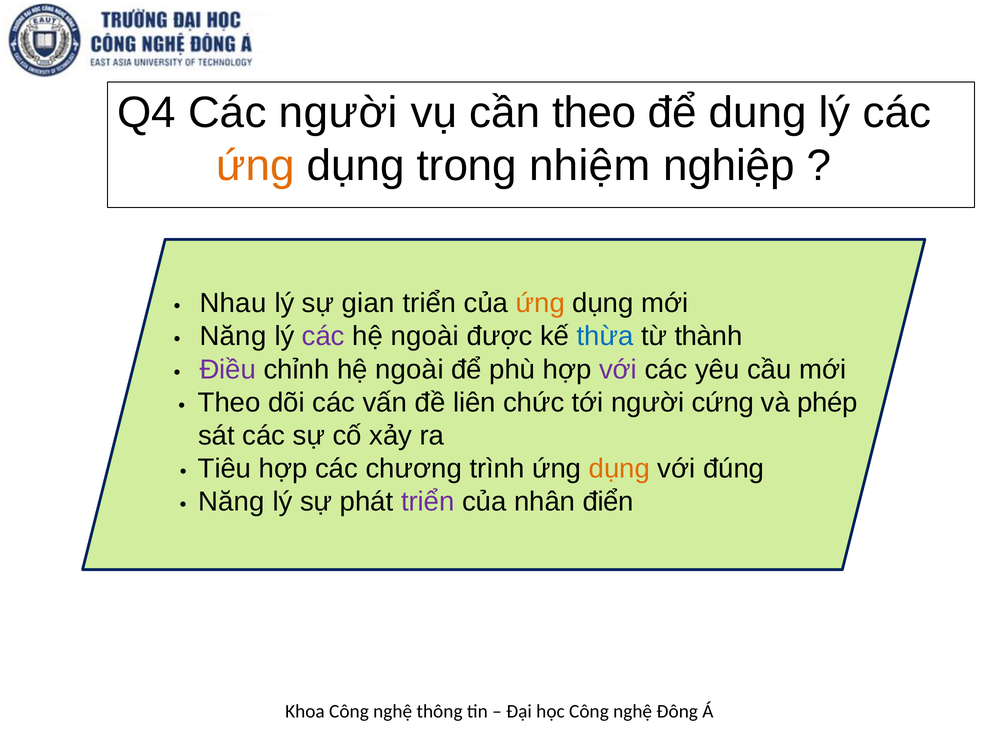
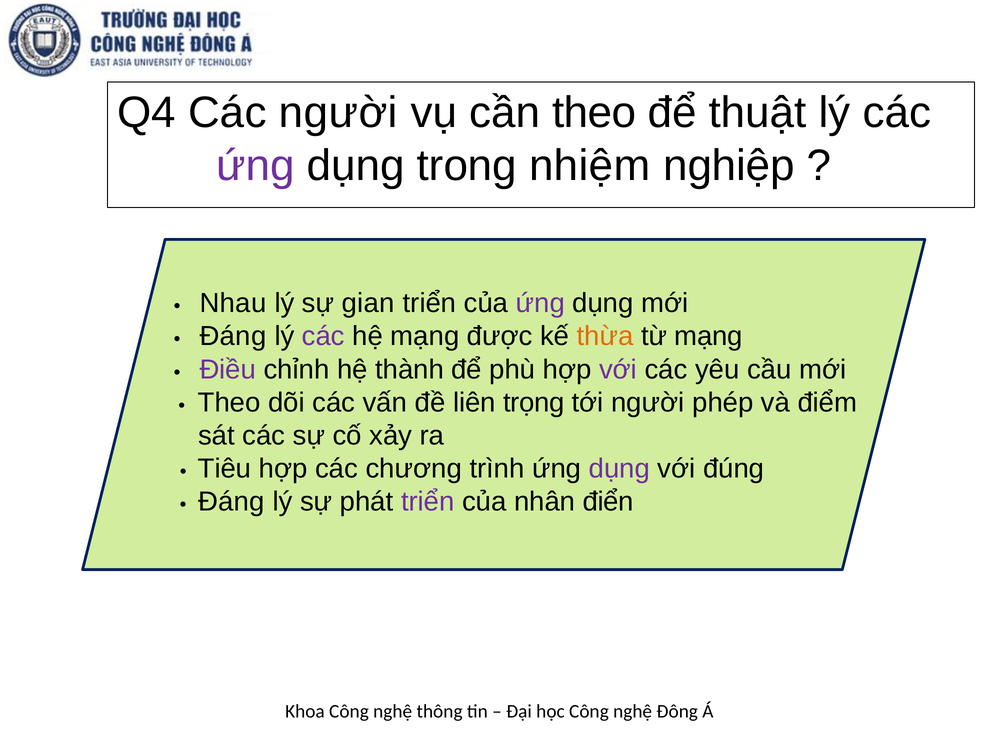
dung: dung -> thuật
ứng at (256, 166) colour: orange -> purple
ứng at (540, 303) colour: orange -> purple
Năng at (233, 337): Năng -> Đáng
ngoài at (425, 337): ngoài -> mạng
thừa colour: blue -> orange
từ thành: thành -> mạng
chỉnh hệ ngoài: ngoài -> thành
chức: chức -> trọng
cứng: cứng -> phép
phép: phép -> điểm
dụng at (619, 469) colour: orange -> purple
Năng at (231, 502): Năng -> Đáng
